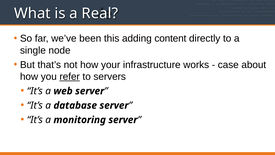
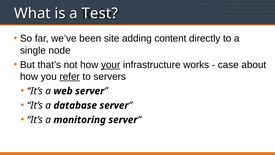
Real: Real -> Test
this: this -> site
your underline: none -> present
